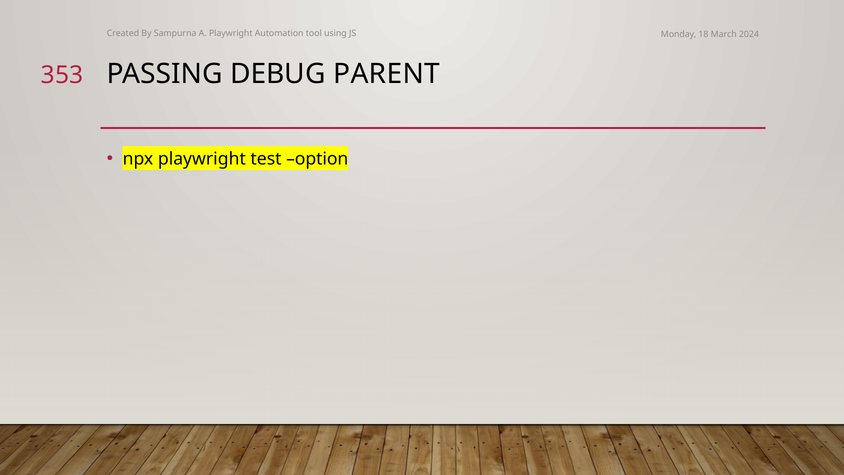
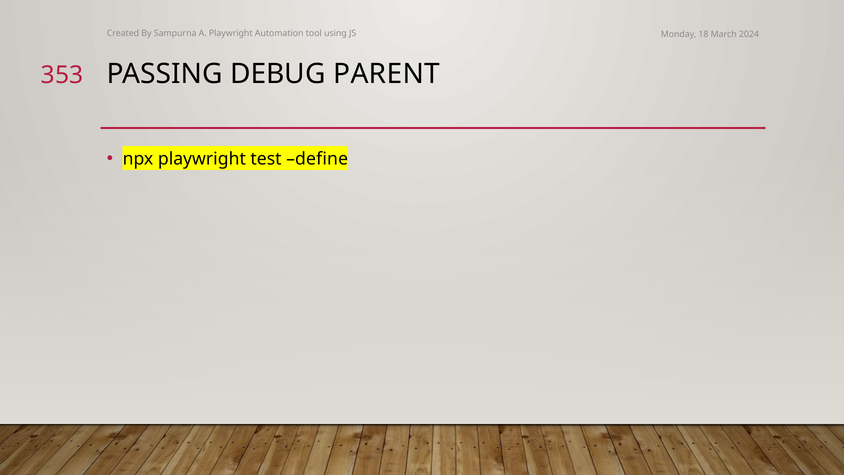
option: option -> define
